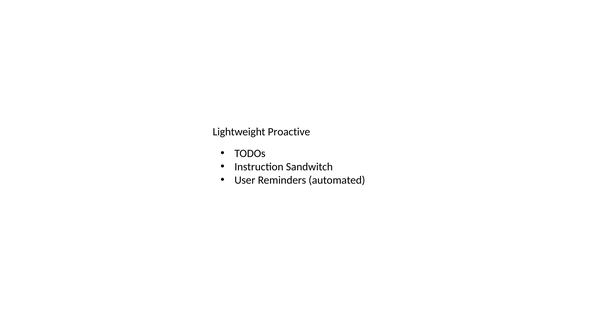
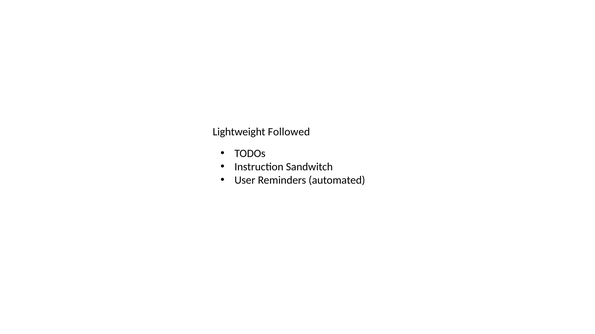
Proactive: Proactive -> Followed
